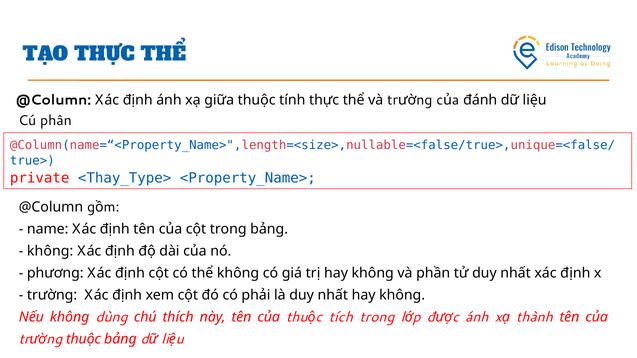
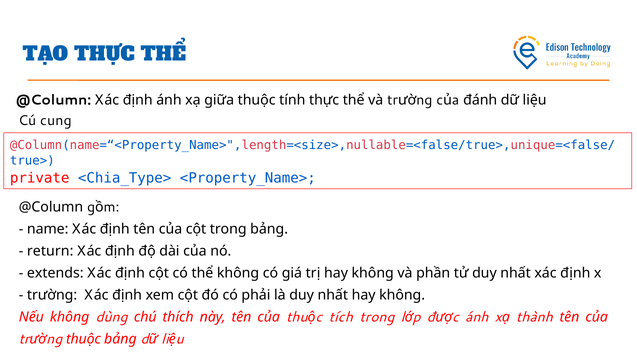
phân: phân -> cung
<Thay_Type>: <Thay_Type> -> <Chia_Type>
không at (50, 251): không -> return
phương: phương -> extends
